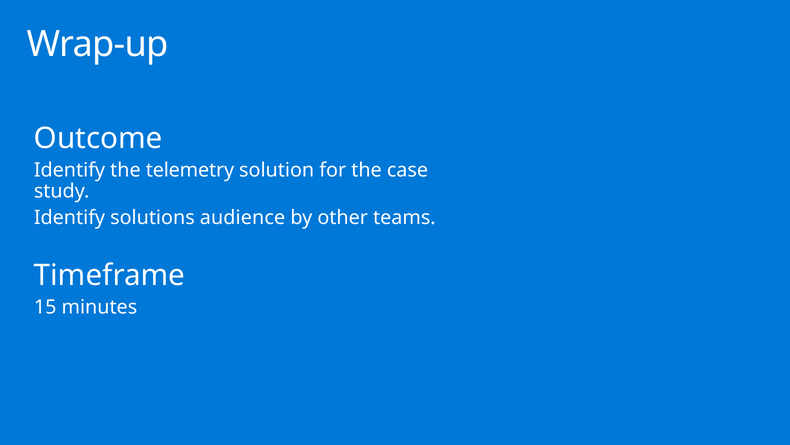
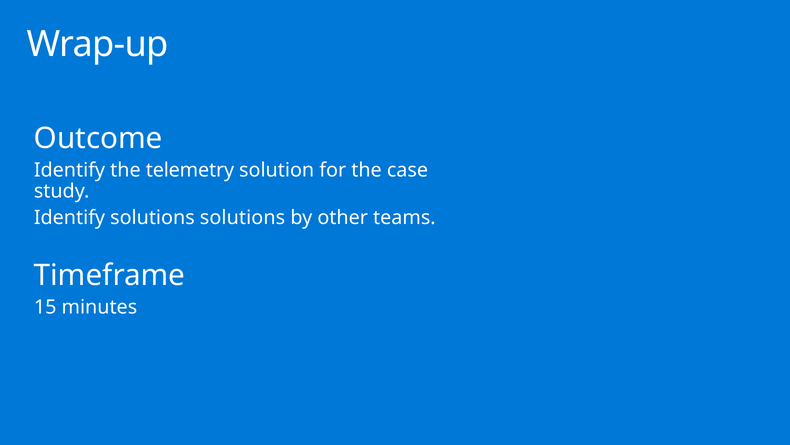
solutions audience: audience -> solutions
